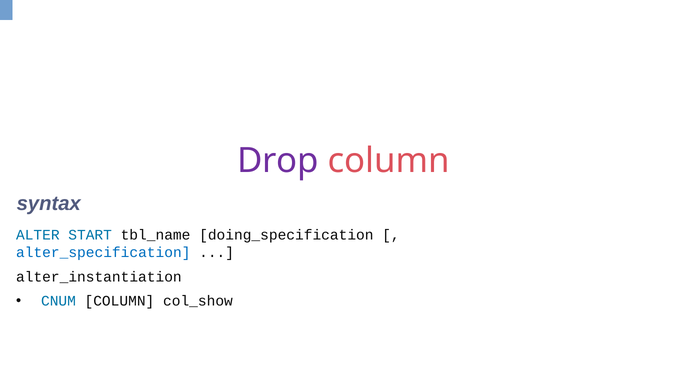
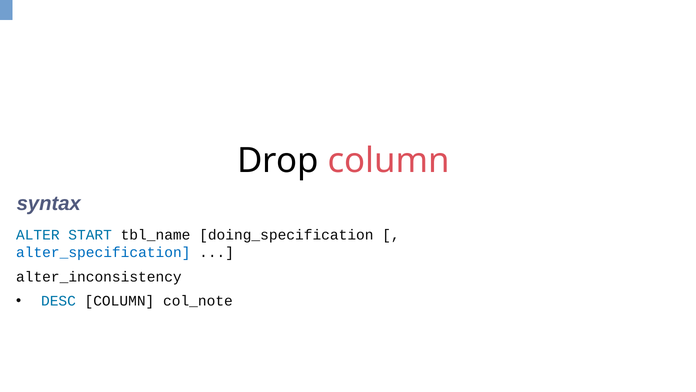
Drop colour: purple -> black
alter_instantiation: alter_instantiation -> alter_inconsistency
CNUM: CNUM -> DESC
col_show: col_show -> col_note
